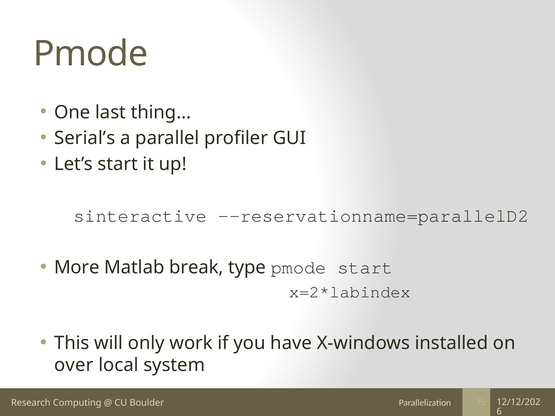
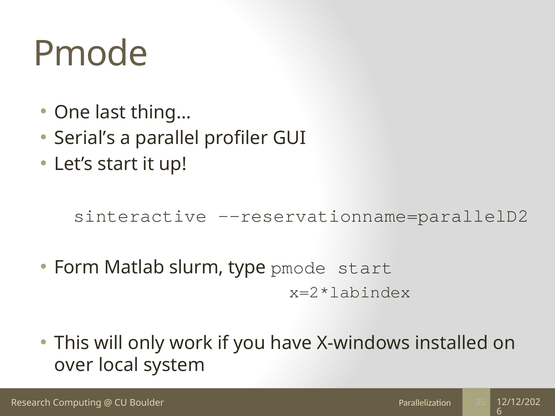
More: More -> Form
break: break -> slurm
